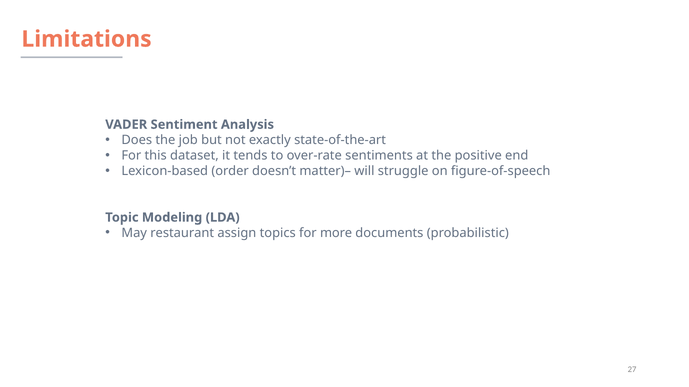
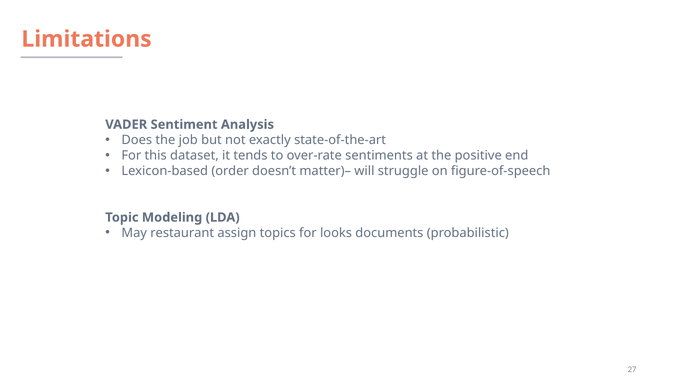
more: more -> looks
